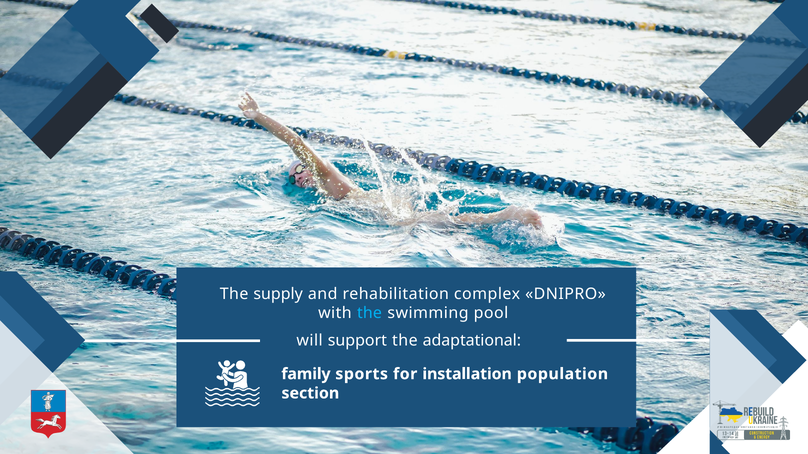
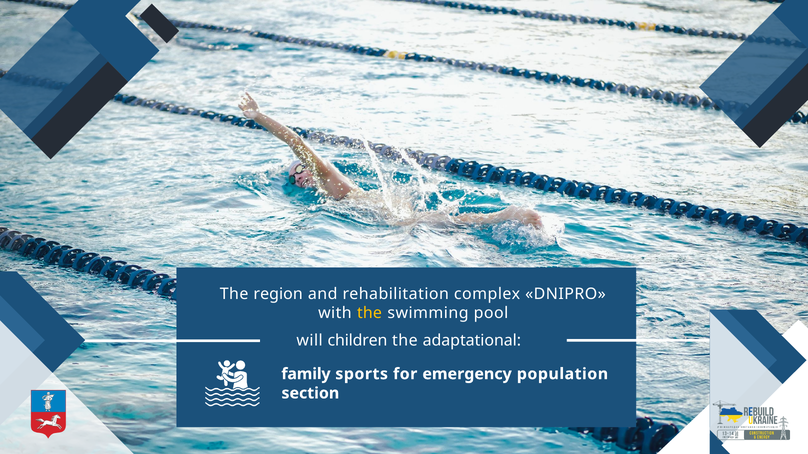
supply: supply -> region
the at (370, 313) colour: light blue -> yellow
support: support -> children
installation: installation -> emergency
